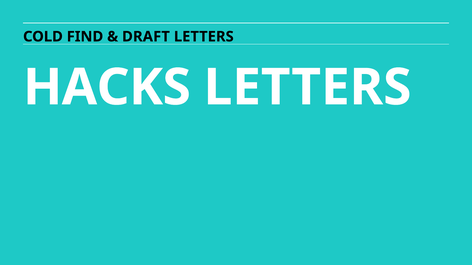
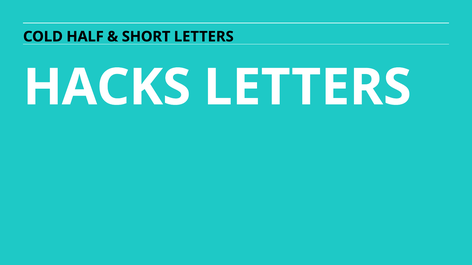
FIND: FIND -> HALF
DRAFT: DRAFT -> SHORT
